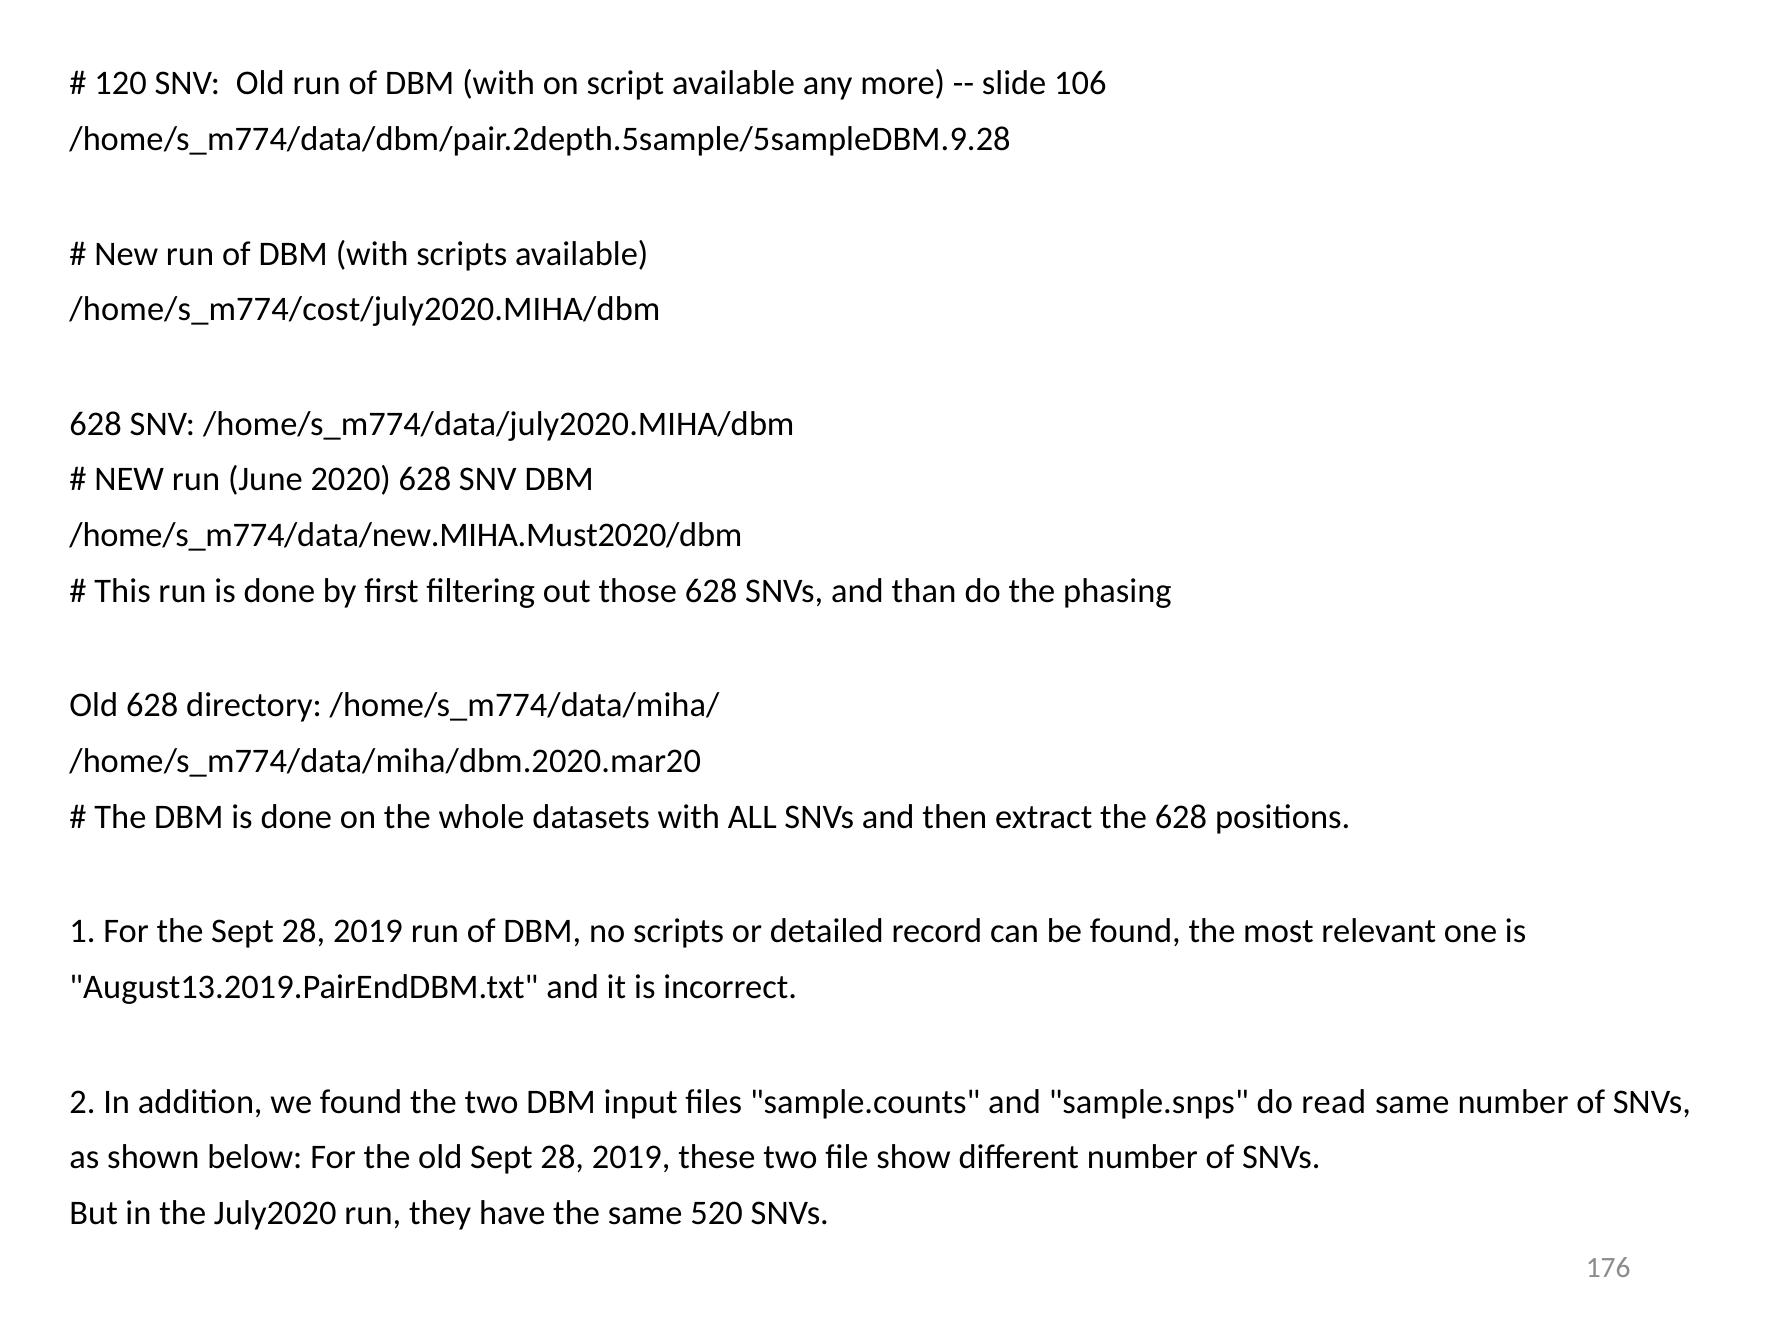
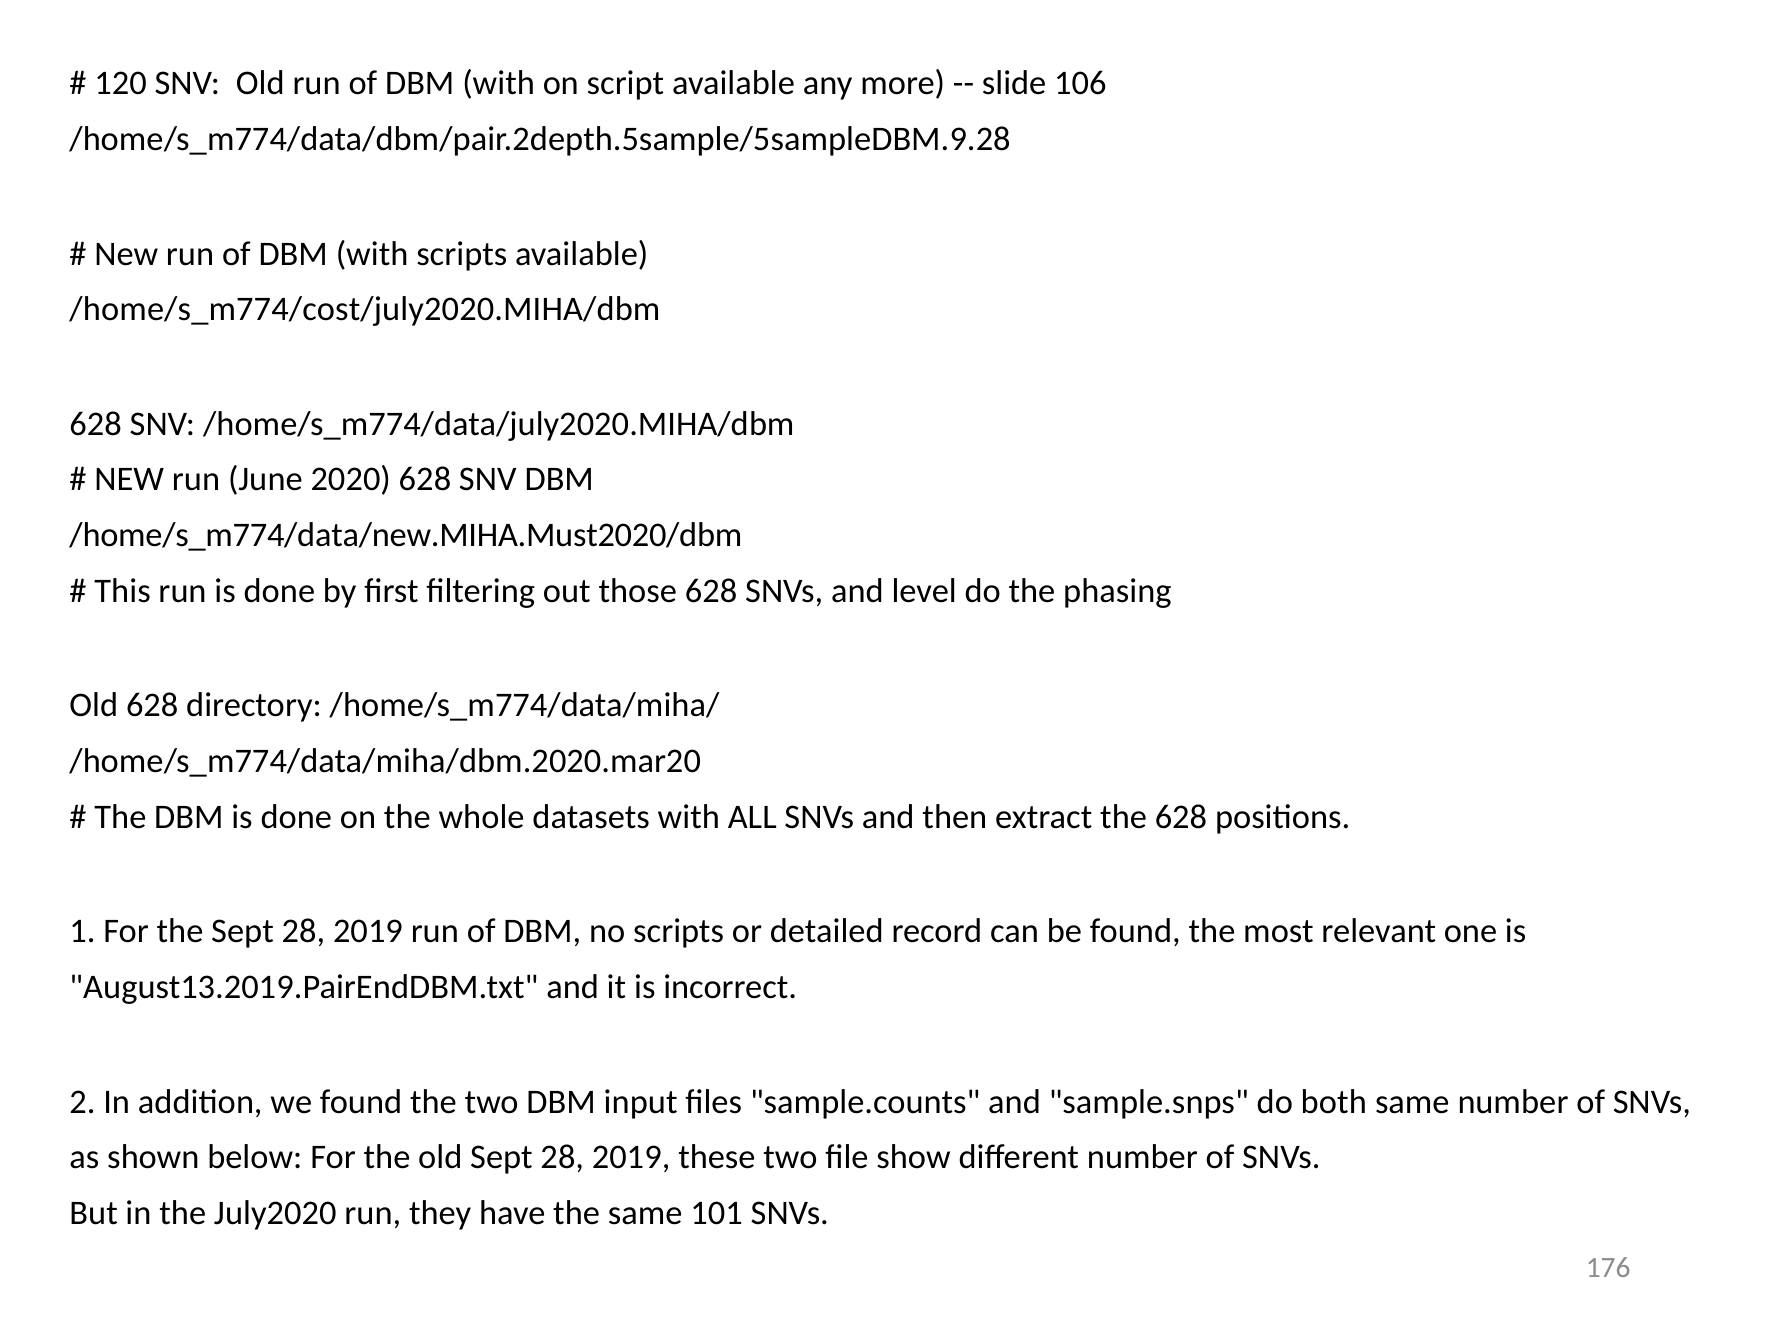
than: than -> level
read: read -> both
520: 520 -> 101
